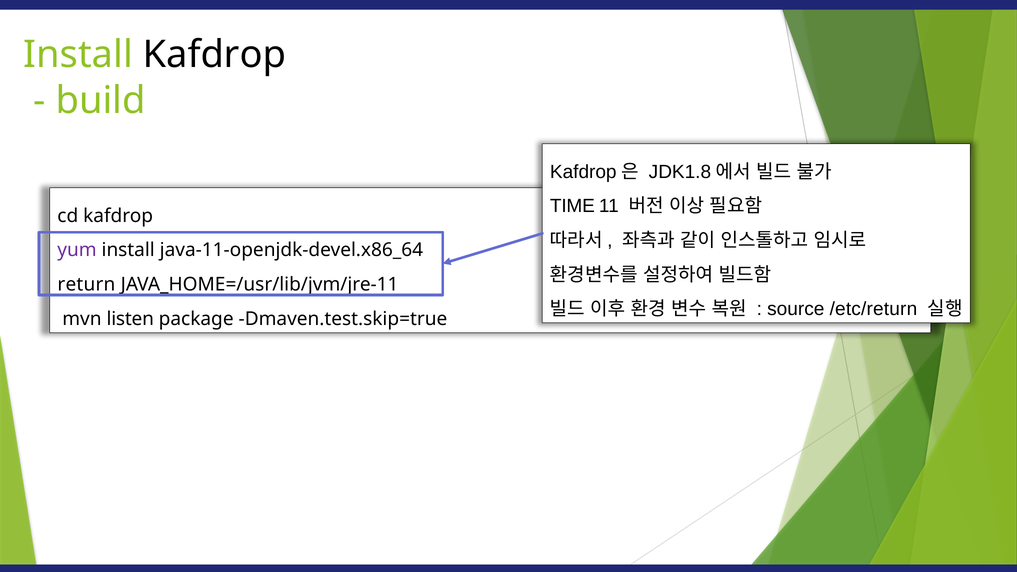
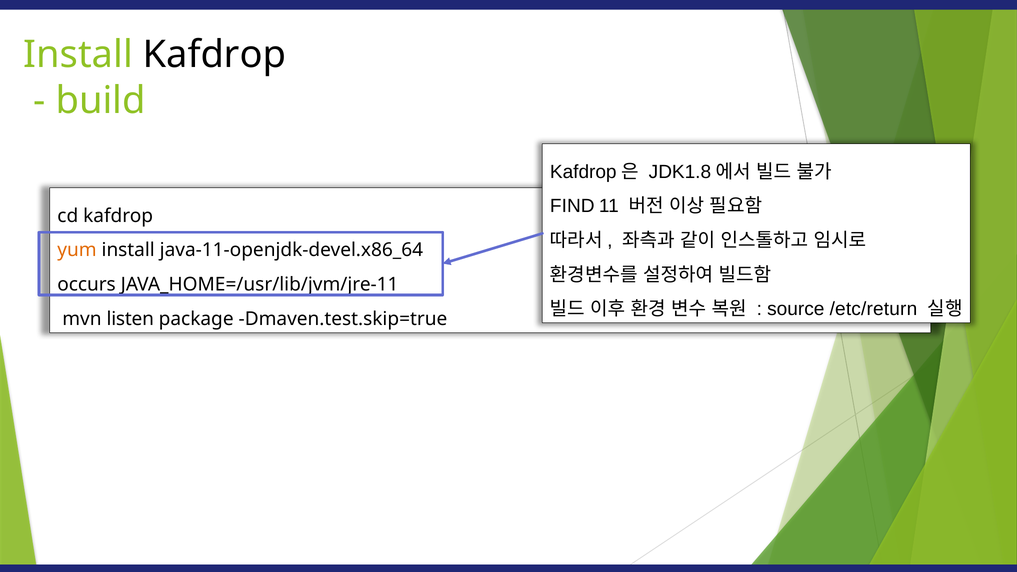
TIME: TIME -> FIND
yum colour: purple -> orange
return: return -> occurs
